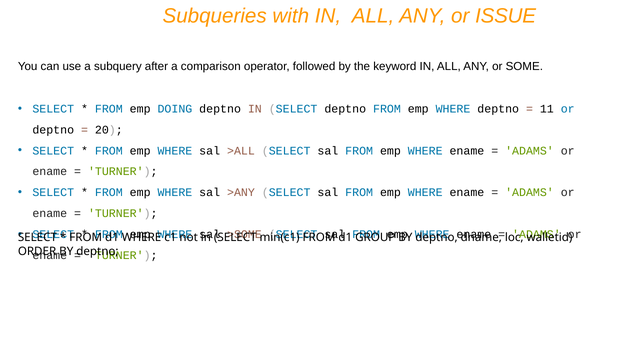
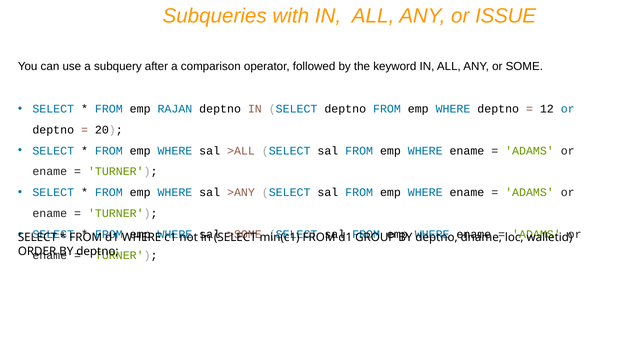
DOING: DOING -> RAJAN
11: 11 -> 12
